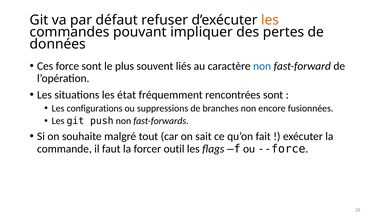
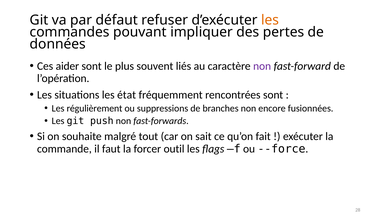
force: force -> aider
non at (262, 66) colour: blue -> purple
configurations: configurations -> régulièrement
